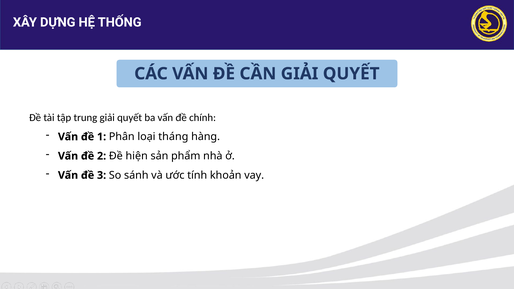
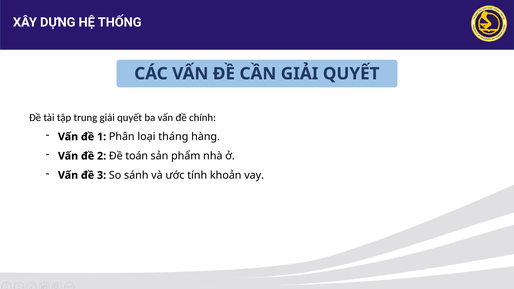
hiện: hiện -> toán
